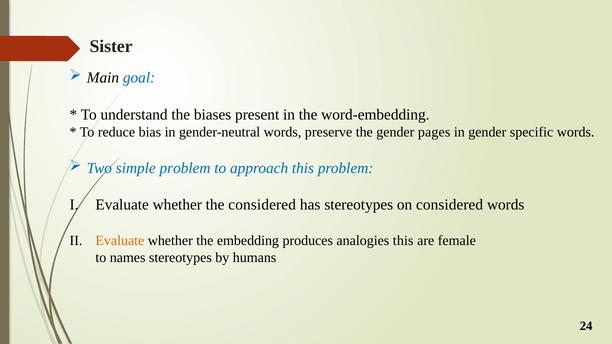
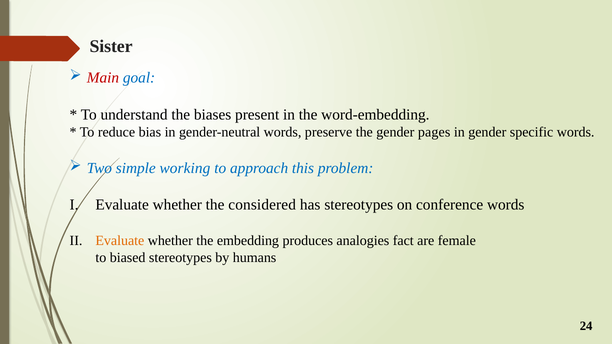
Main colour: black -> red
simple problem: problem -> working
on considered: considered -> conference
analogies this: this -> fact
names: names -> biased
